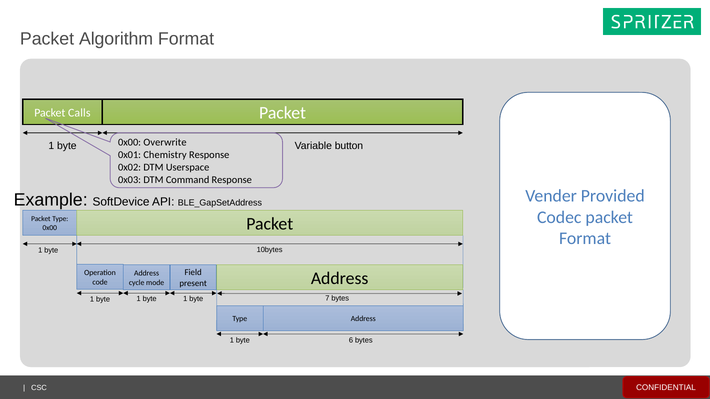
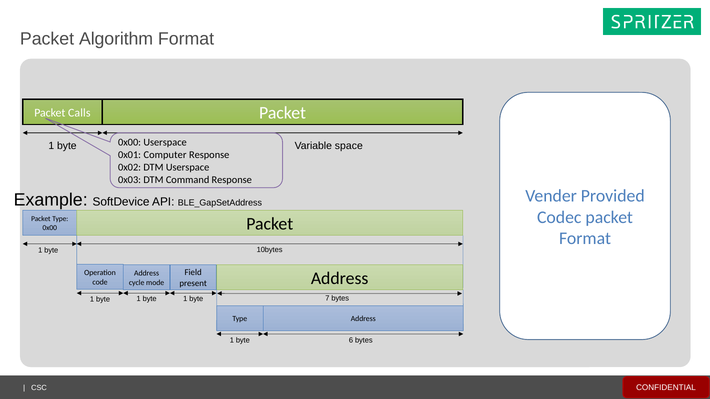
0x00 Overwrite: Overwrite -> Userspace
button: button -> space
Chemistry: Chemistry -> Computer
